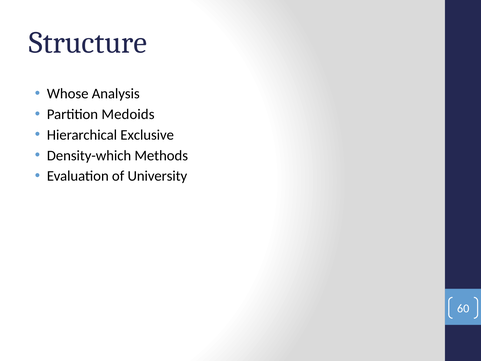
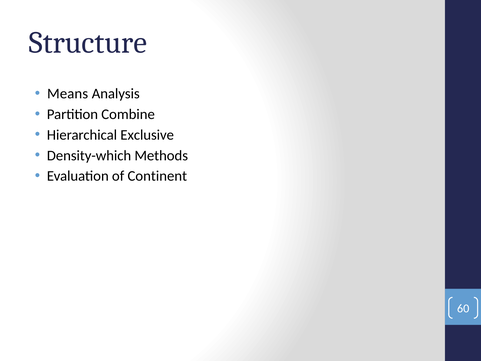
Whose: Whose -> Means
Medoids: Medoids -> Combine
University: University -> Continent
